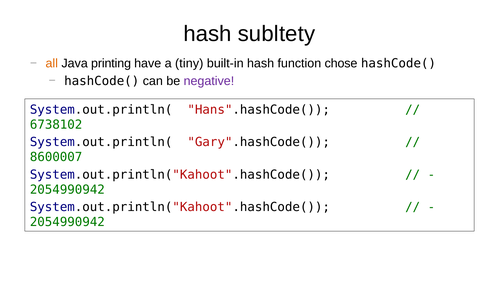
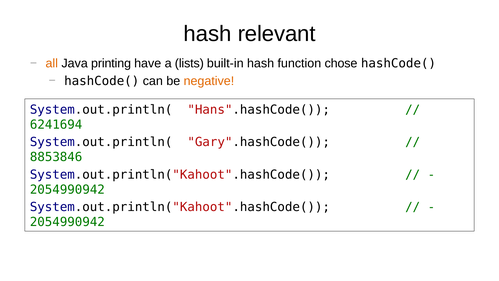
subltety: subltety -> relevant
tiny: tiny -> lists
negative colour: purple -> orange
6738102: 6738102 -> 6241694
8600007: 8600007 -> 8853846
